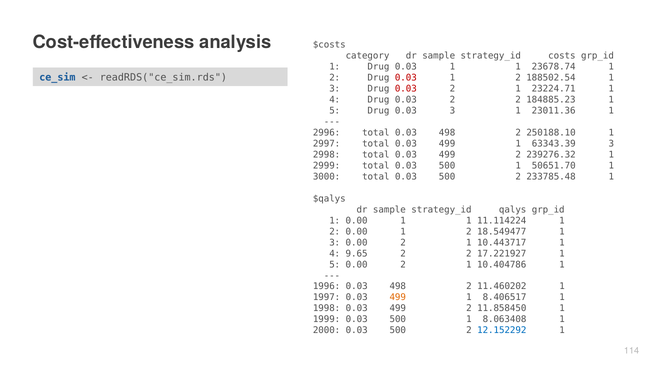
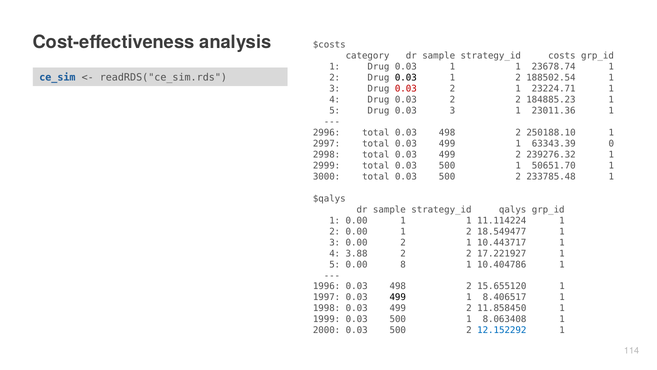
0.03 at (406, 78) colour: red -> black
63343.39 3: 3 -> 0
9.65: 9.65 -> 3.88
5 0.00 2: 2 -> 8
11.460202: 11.460202 -> 15.655120
499 at (398, 297) colour: orange -> black
